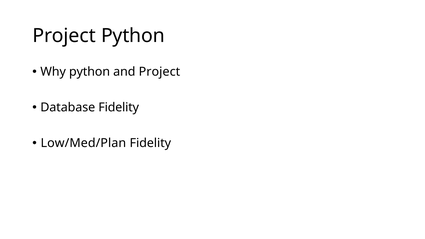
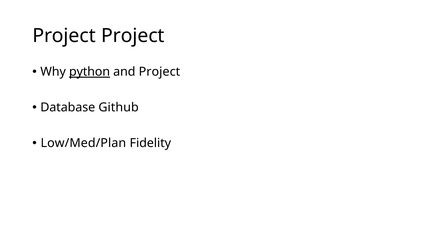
Project Python: Python -> Project
python at (90, 72) underline: none -> present
Database Fidelity: Fidelity -> Github
